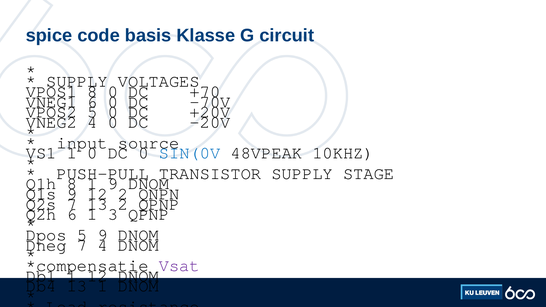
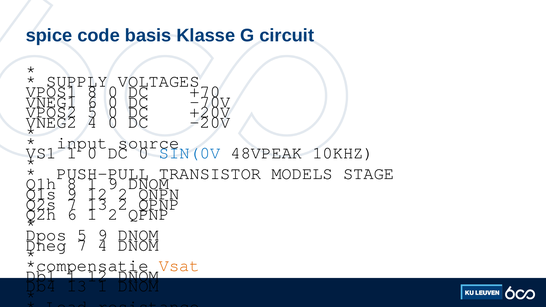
TRANSISTOR SUPPLY: SUPPLY -> MODELS
3 at (113, 214): 3 -> 2
Vsat colour: purple -> orange
